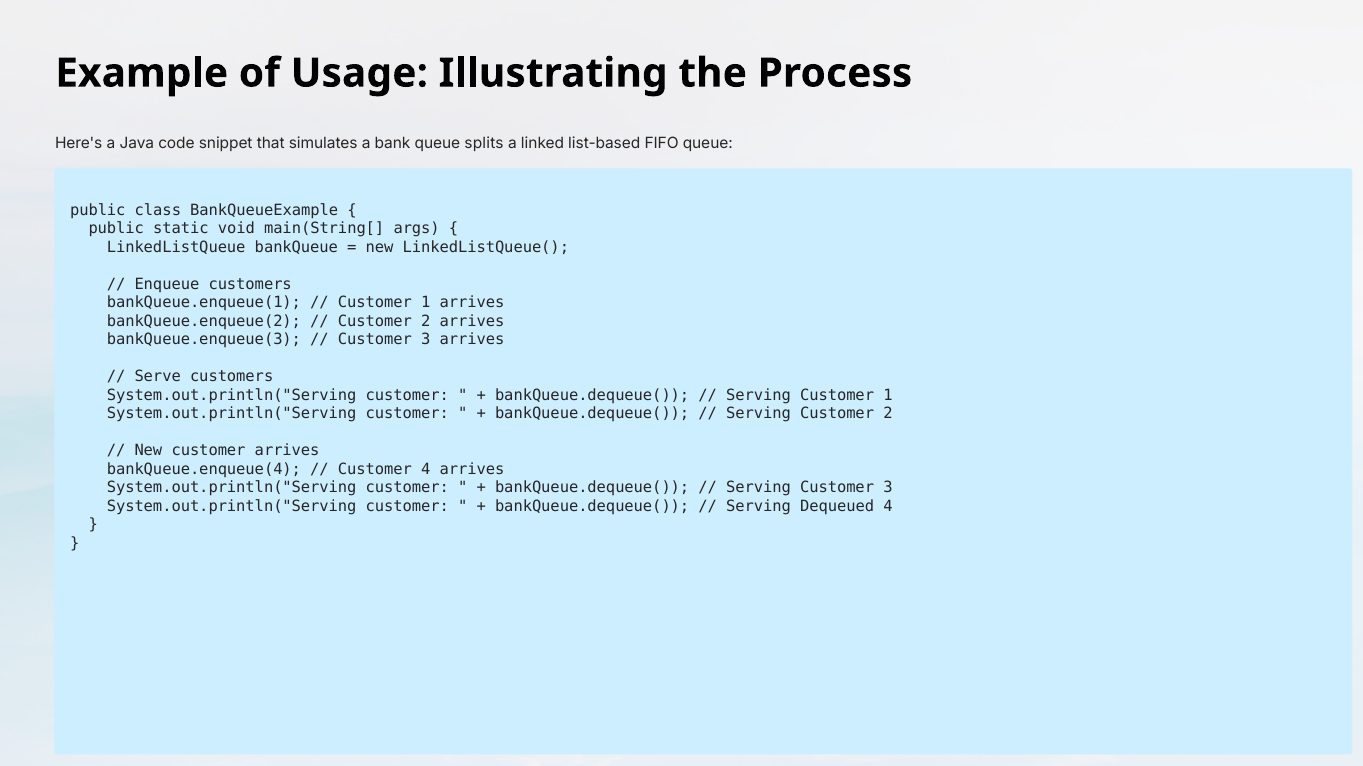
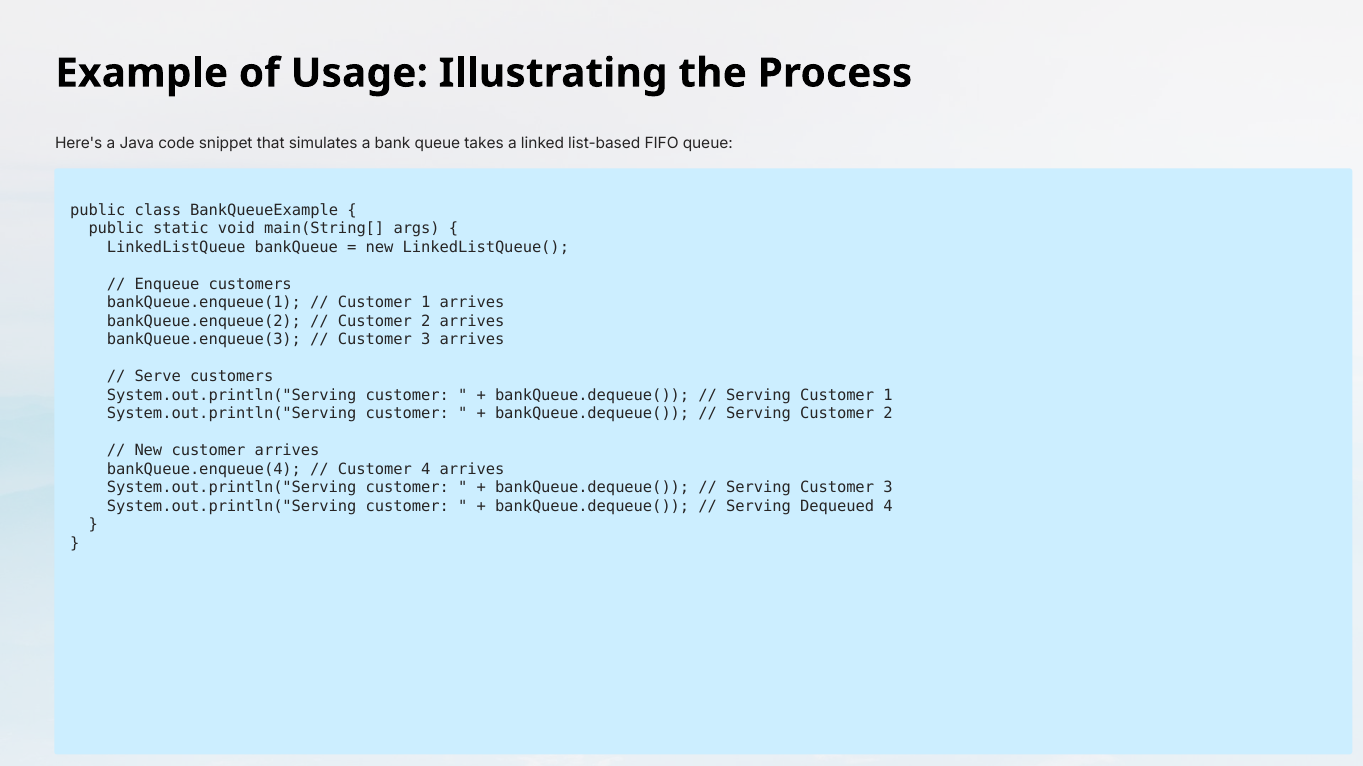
splits: splits -> takes
